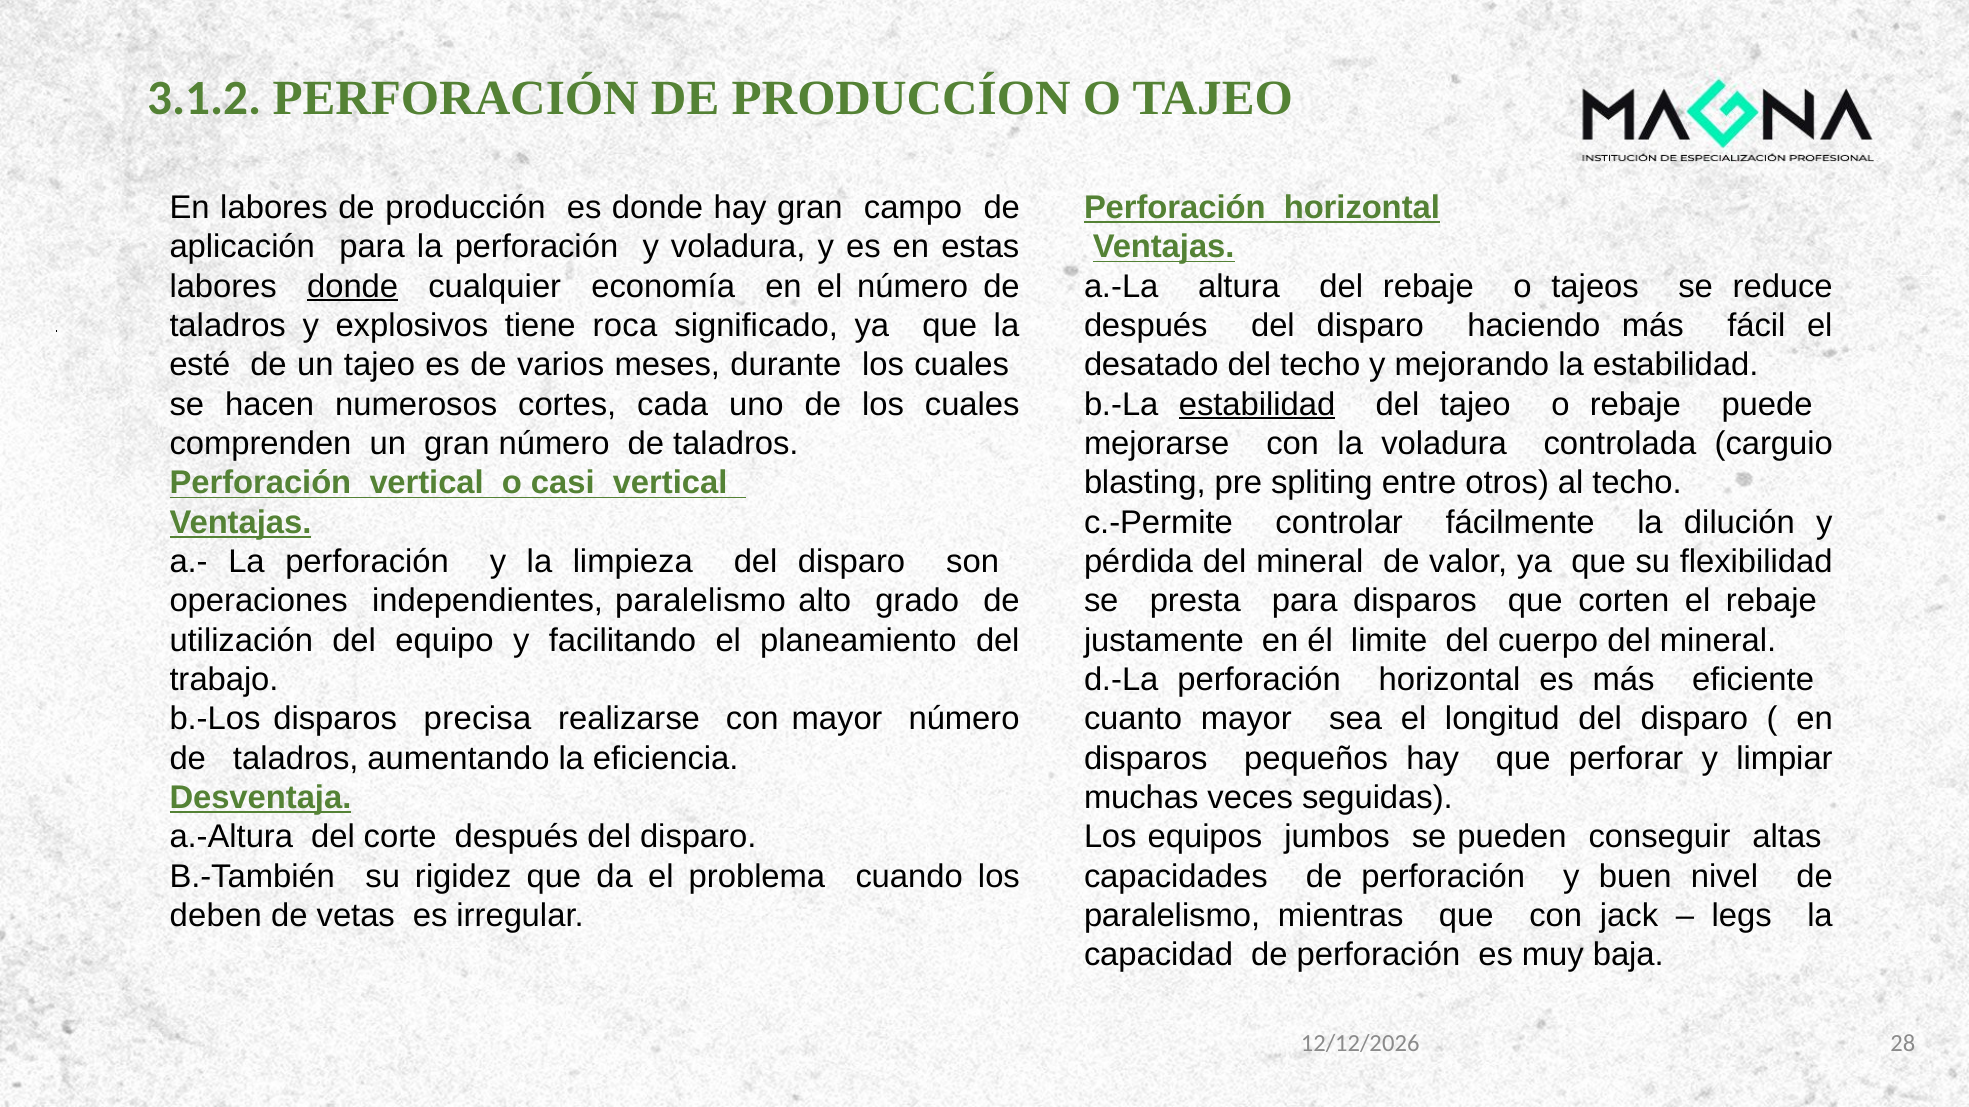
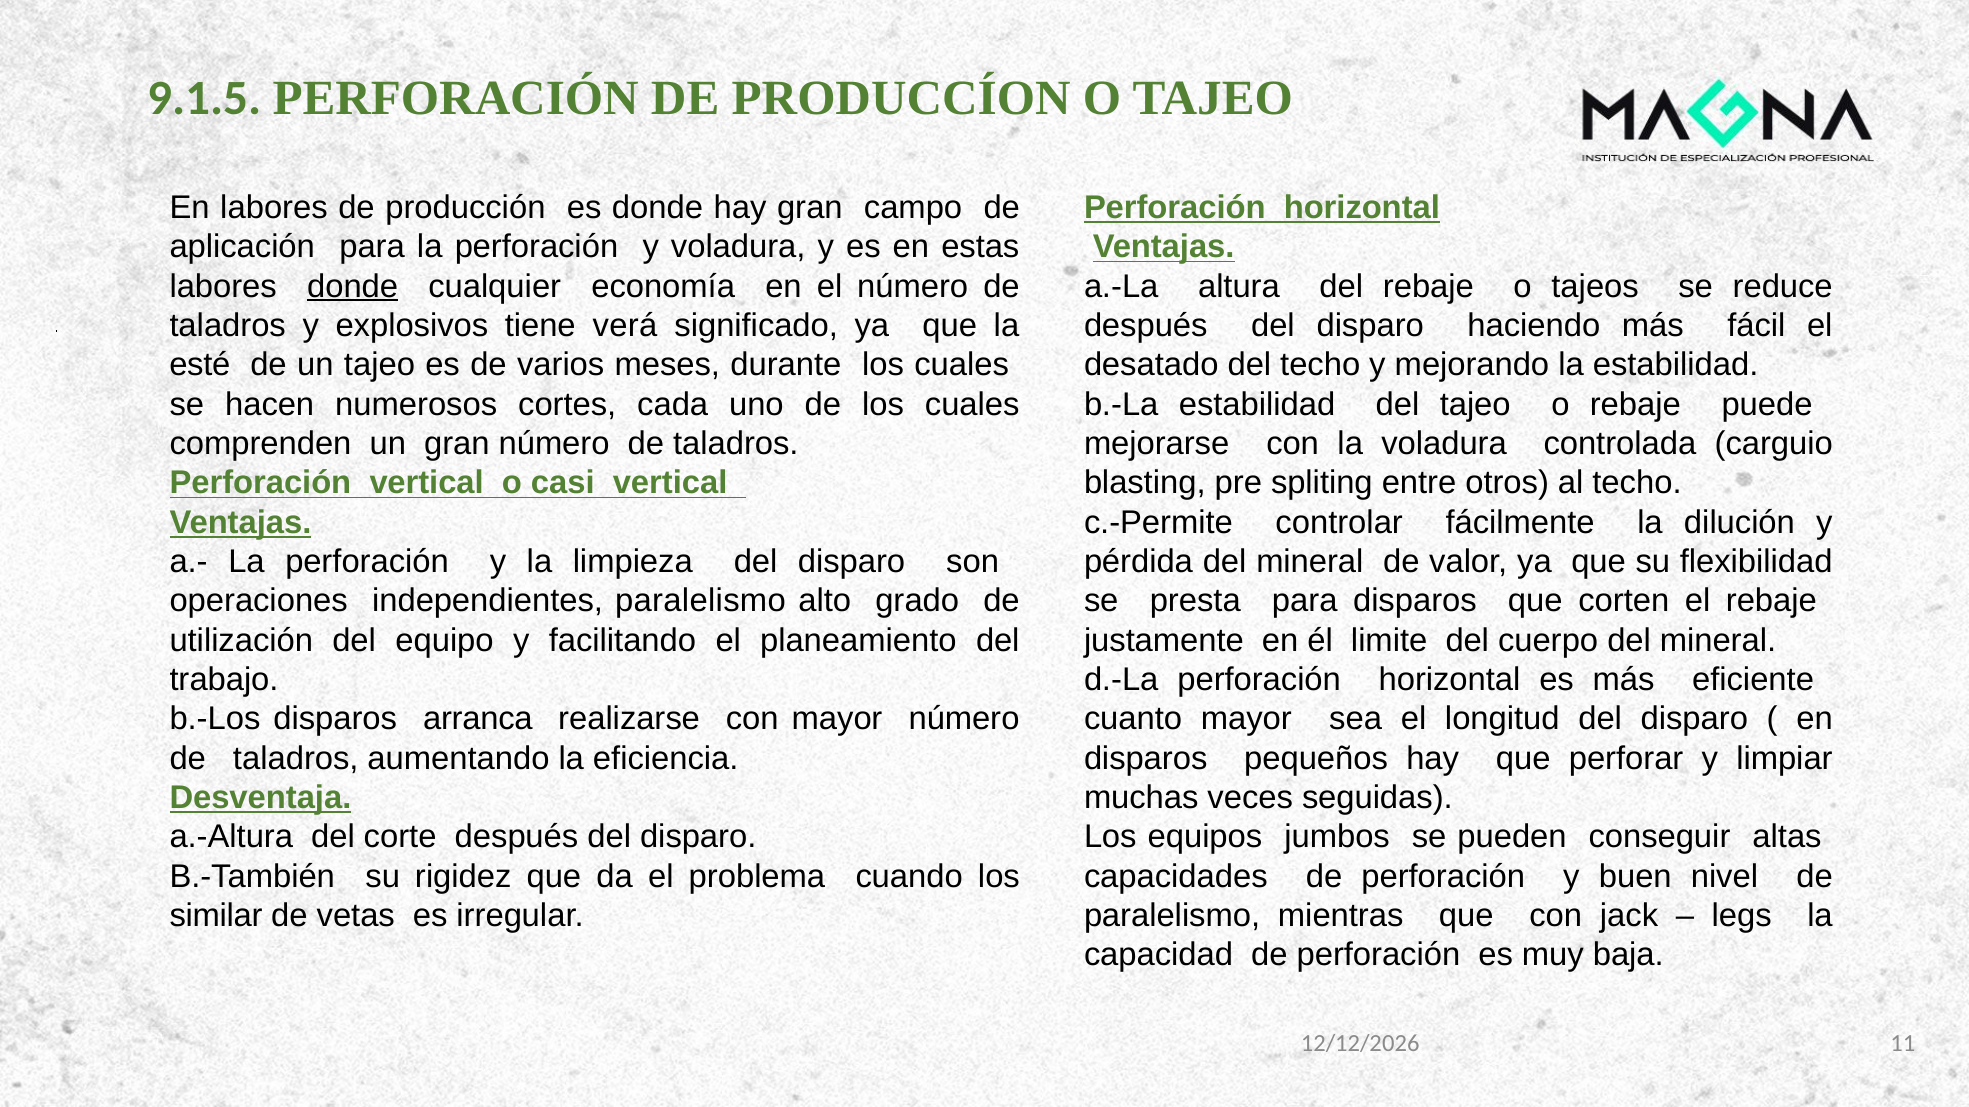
3.1.2: 3.1.2 -> 9.1.5
roca: roca -> verá
estabilidad at (1257, 405) underline: present -> none
precisa: precisa -> arranca
deben: deben -> similar
28: 28 -> 11
